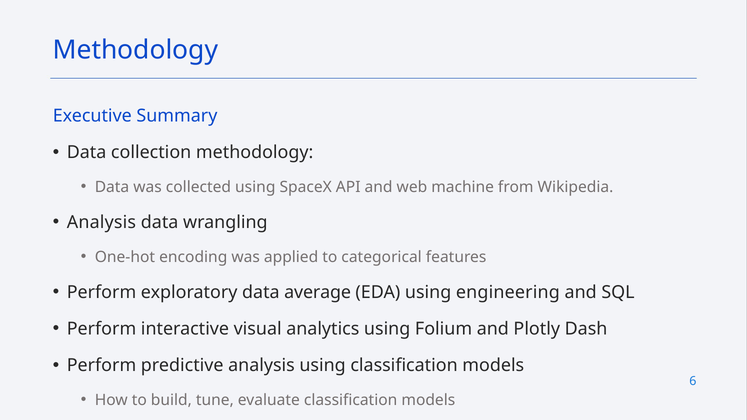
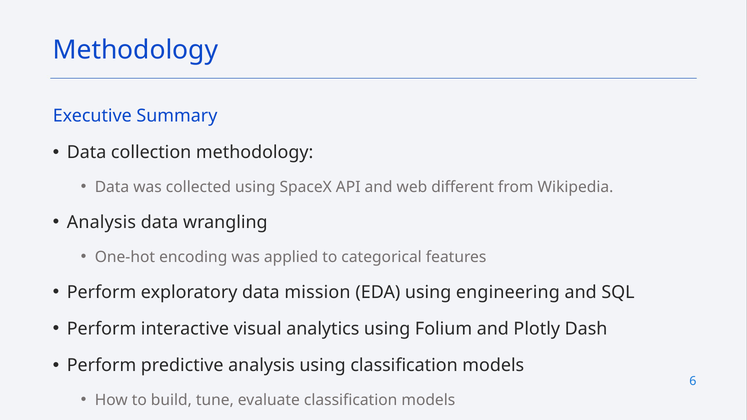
machine: machine -> different
average: average -> mission
